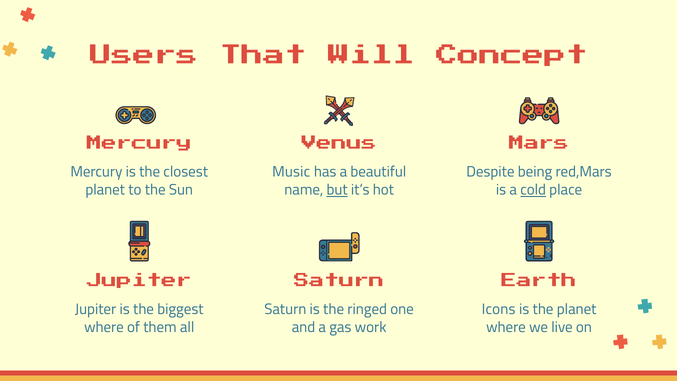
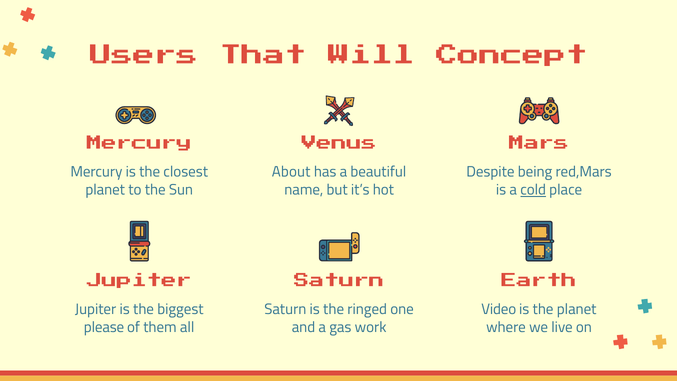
Music: Music -> About
but underline: present -> none
Icons: Icons -> Video
where at (104, 327): where -> please
